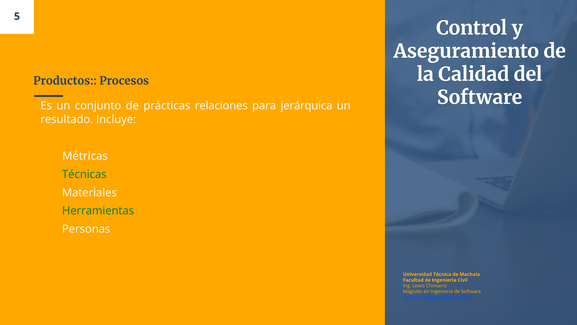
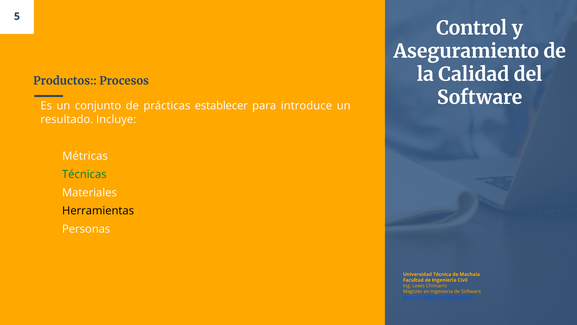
relaciones: relaciones -> establecer
jerárquica: jerárquica -> introduce
Herramientas colour: green -> black
